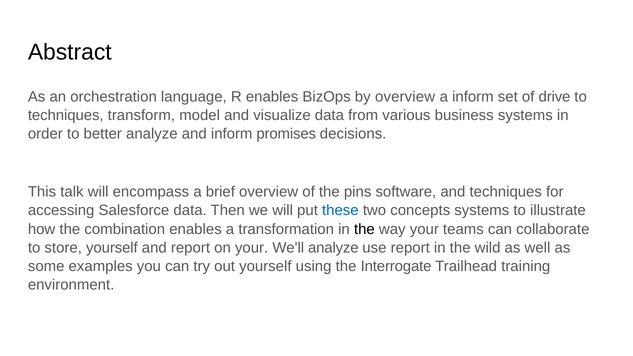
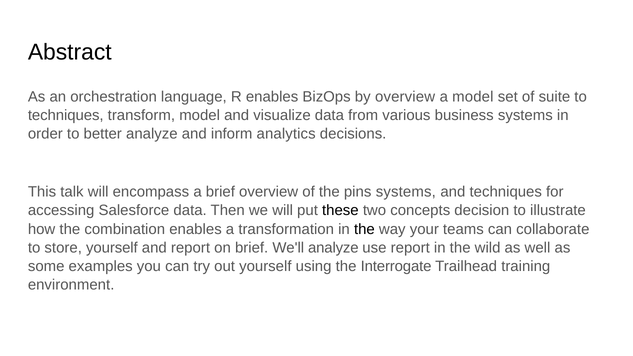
a inform: inform -> model
drive: drive -> suite
promises: promises -> analytics
pins software: software -> systems
these colour: blue -> black
concepts systems: systems -> decision
on your: your -> brief
